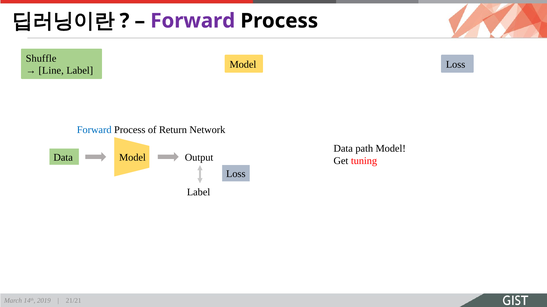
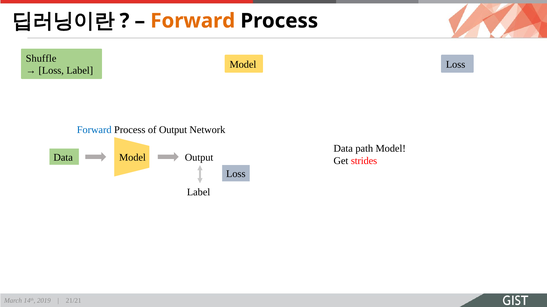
Forward at (193, 21) colour: purple -> orange
Line at (51, 71): Line -> Loss
of Return: Return -> Output
tuning: tuning -> strides
